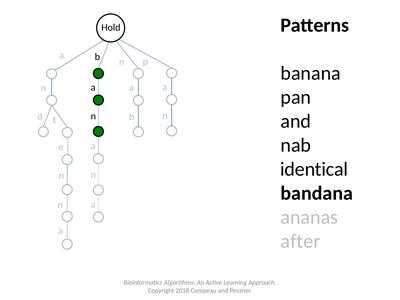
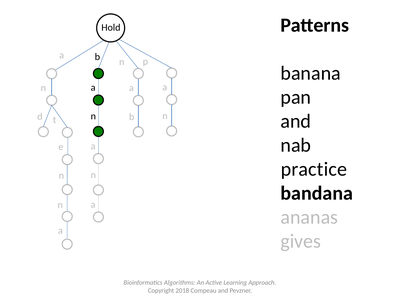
identical: identical -> practice
after: after -> gives
